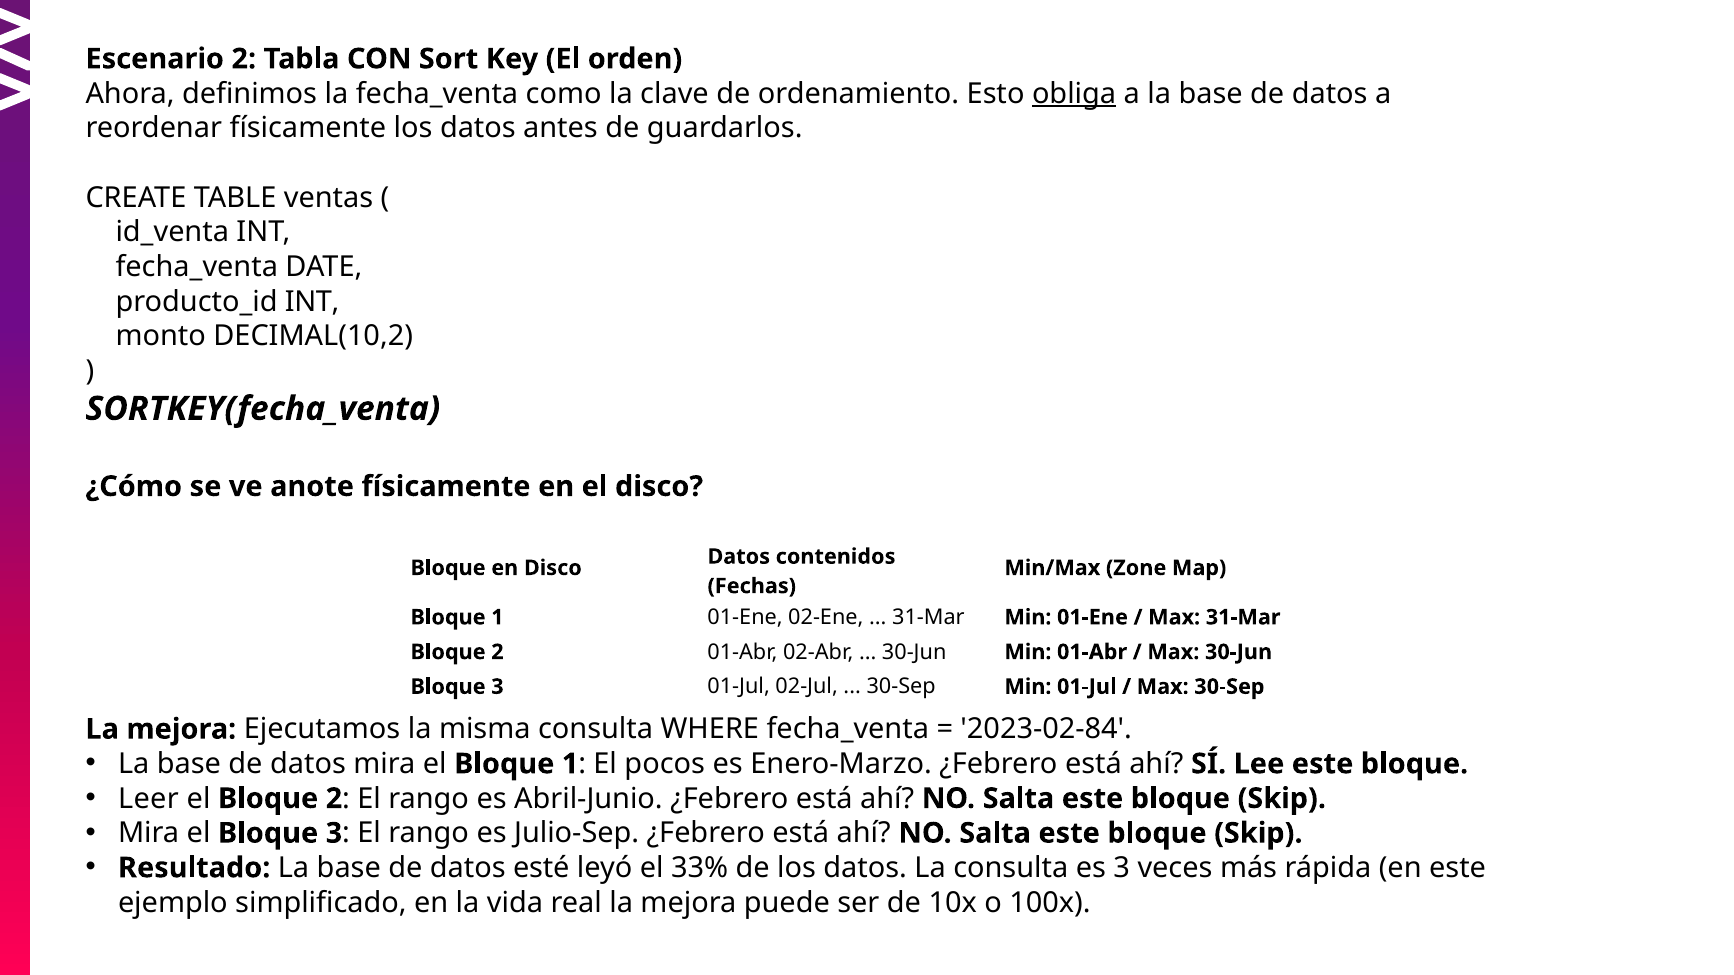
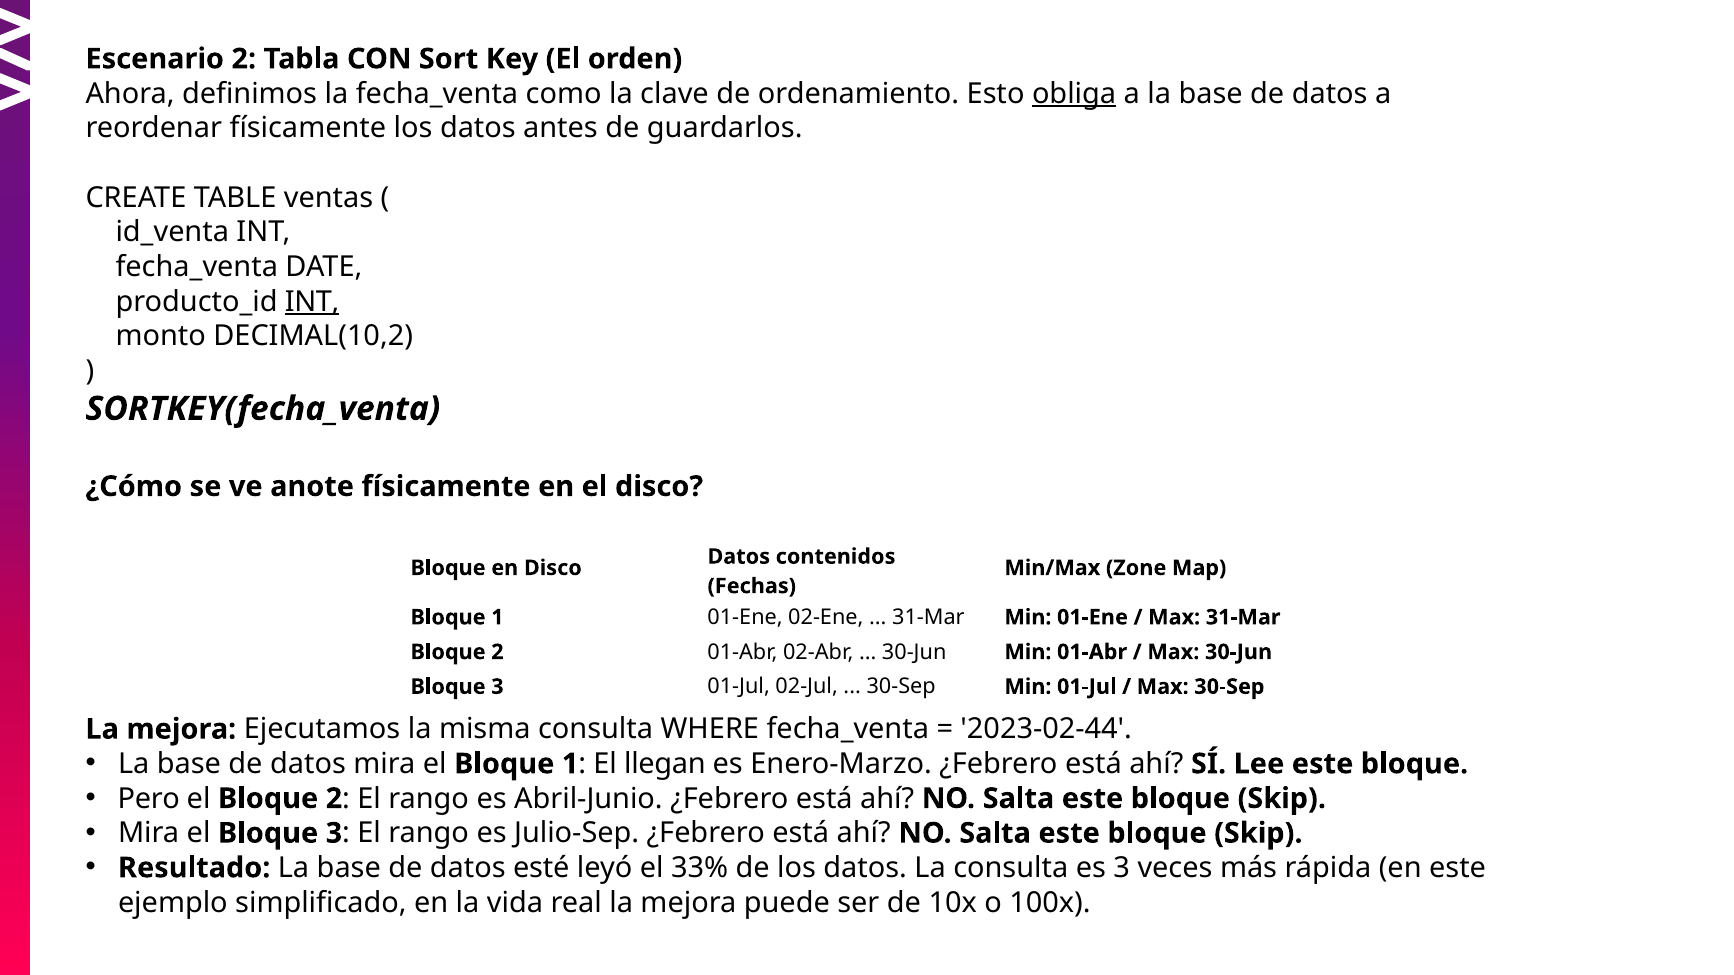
INT at (312, 302) underline: none -> present
2023-02-84: 2023-02-84 -> 2023-02-44
pocos: pocos -> llegan
Leer: Leer -> Pero
